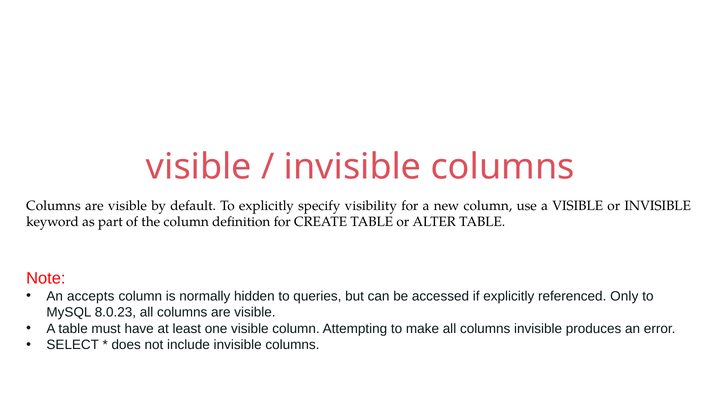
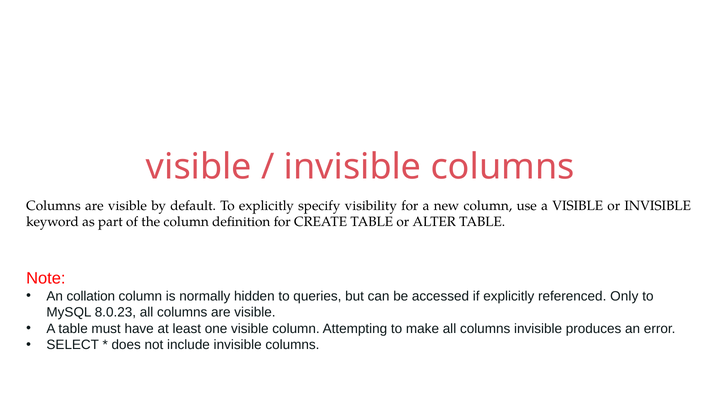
accepts: accepts -> collation
